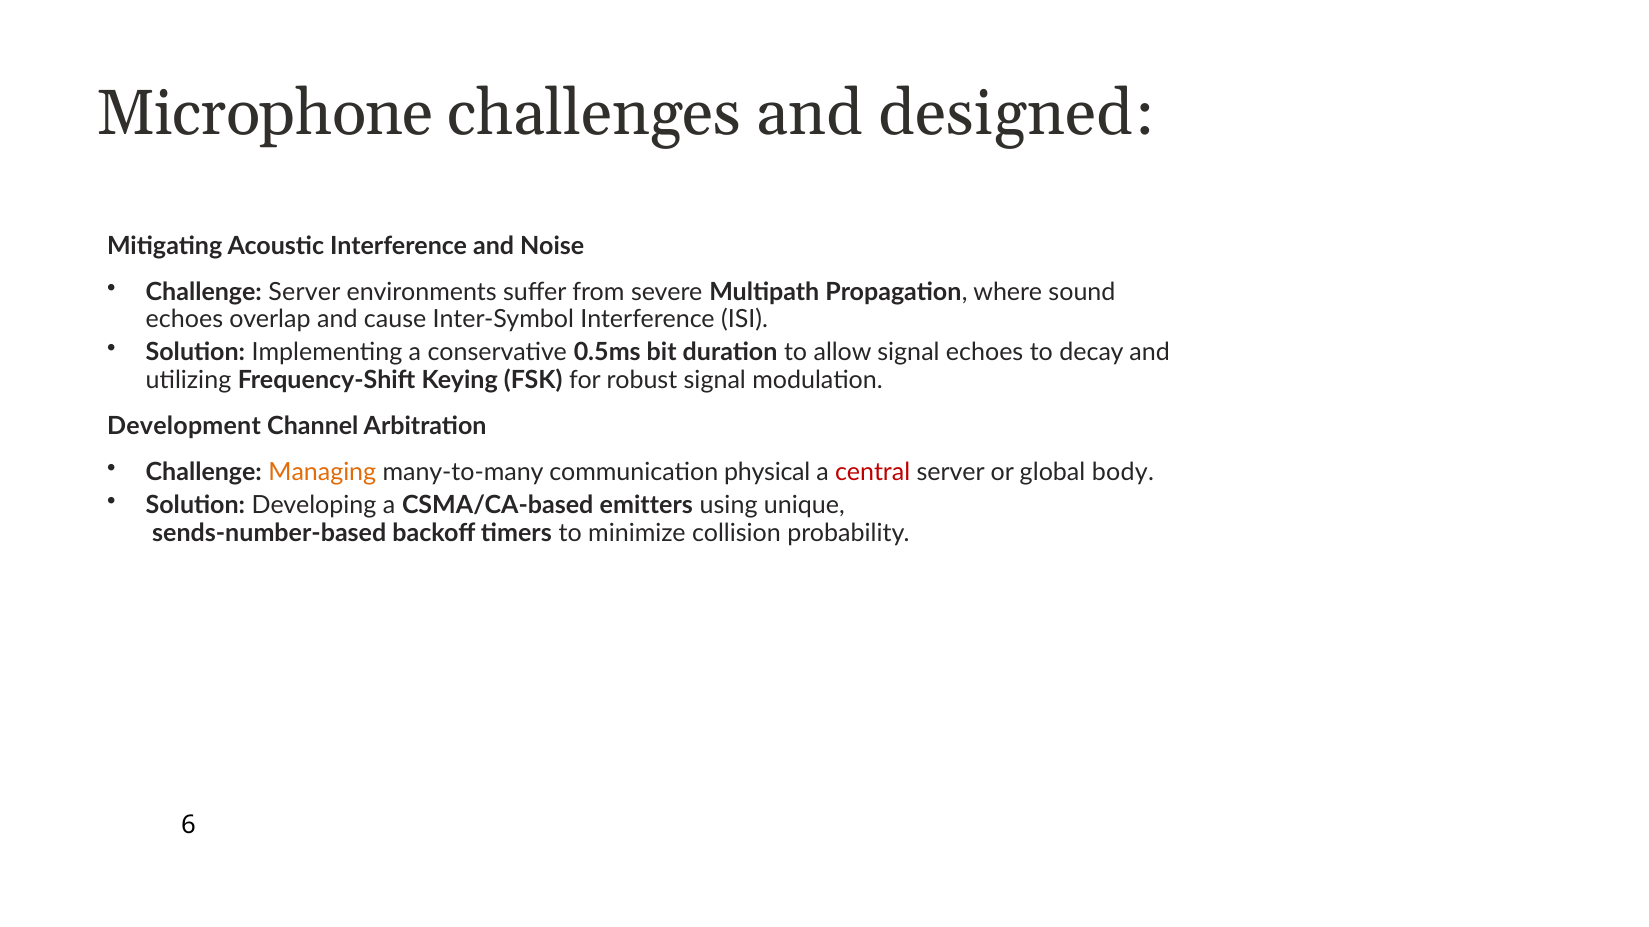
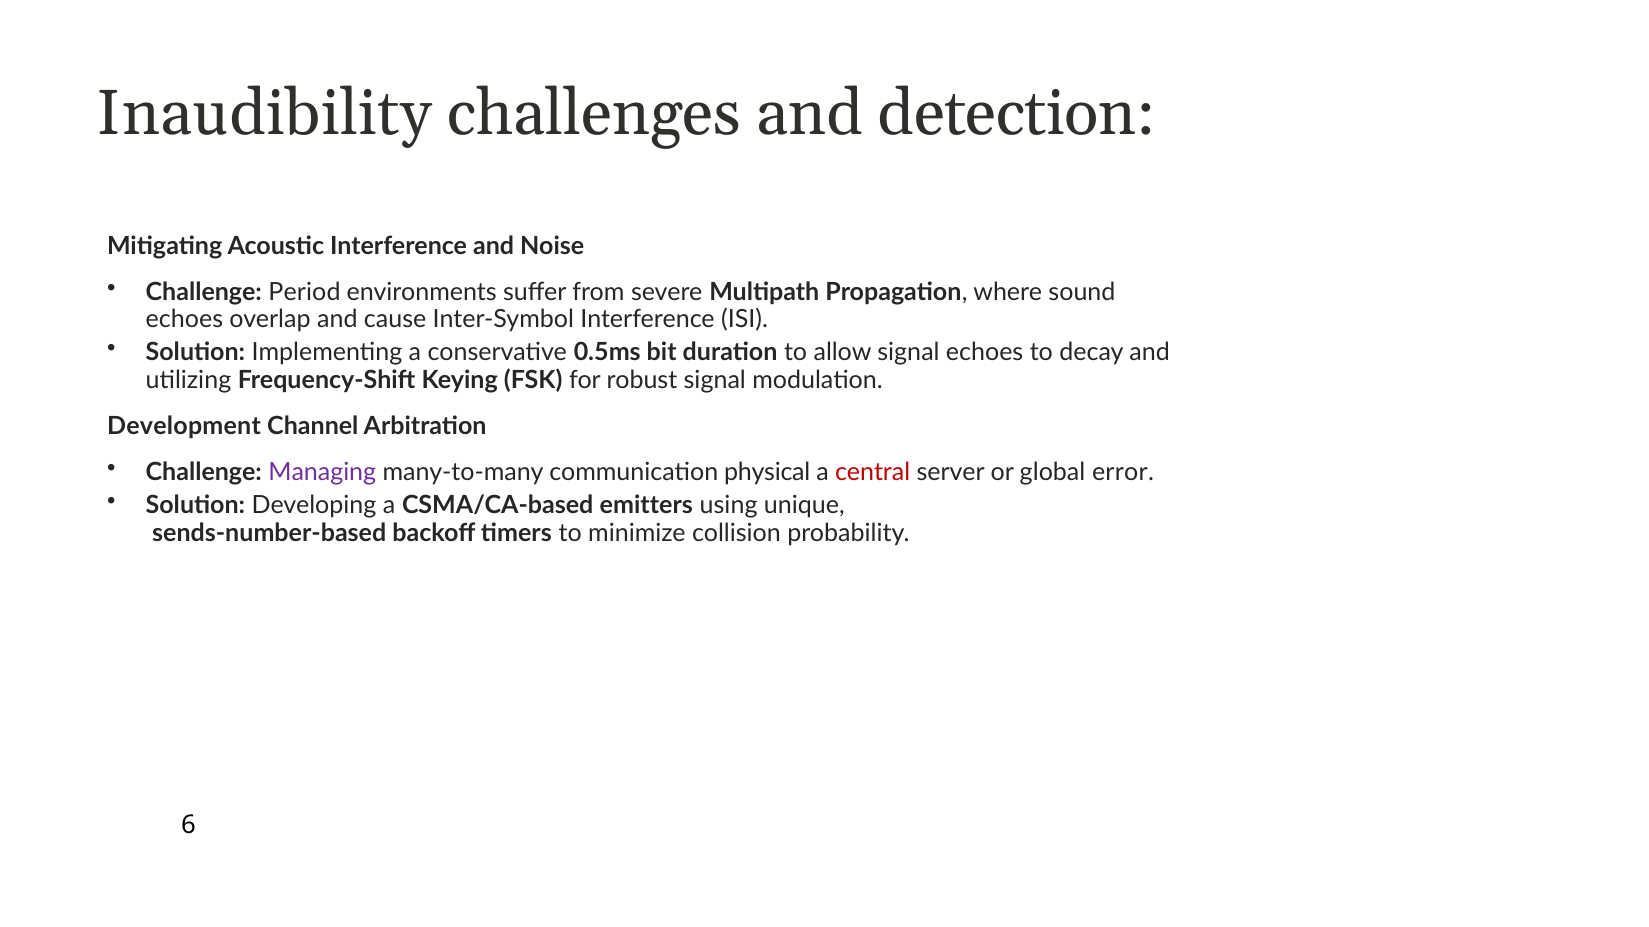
Microphone: Microphone -> Inaudibility
designed: designed -> detection
Challenge Server: Server -> Period
Managing colour: orange -> purple
body: body -> error
